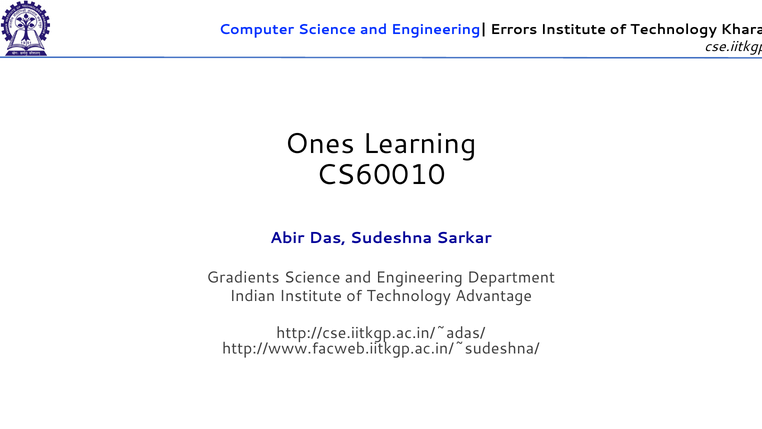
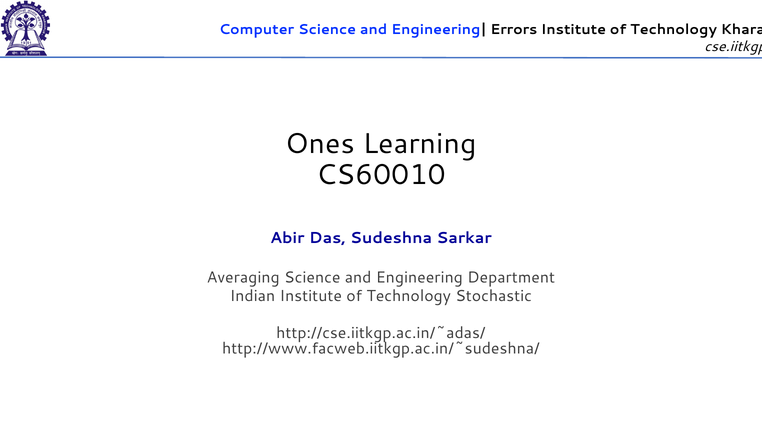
Gradients: Gradients -> Averaging
Advantage: Advantage -> Stochastic
